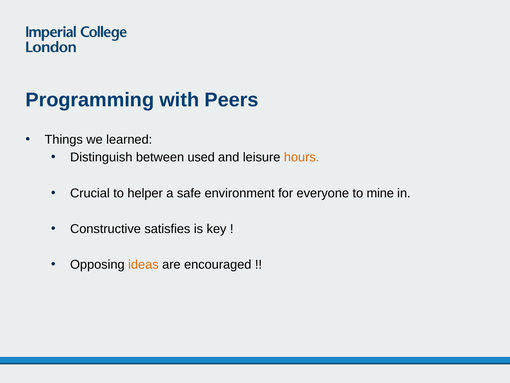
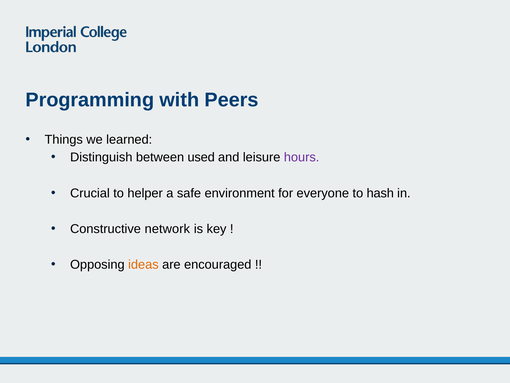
hours colour: orange -> purple
mine: mine -> hash
satisfies: satisfies -> network
